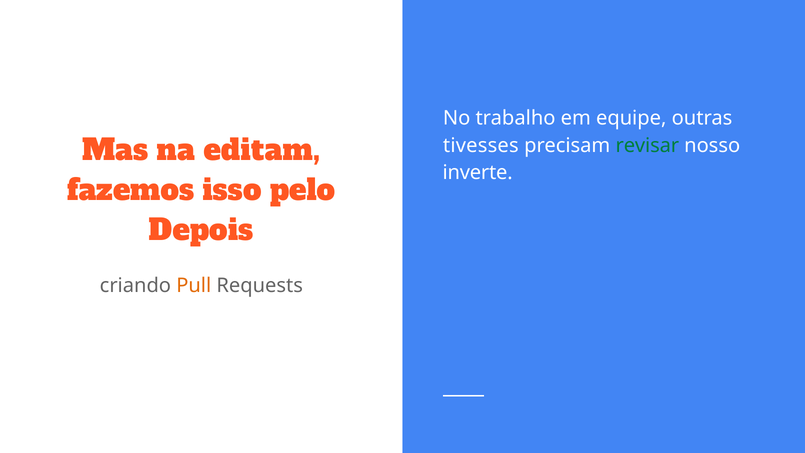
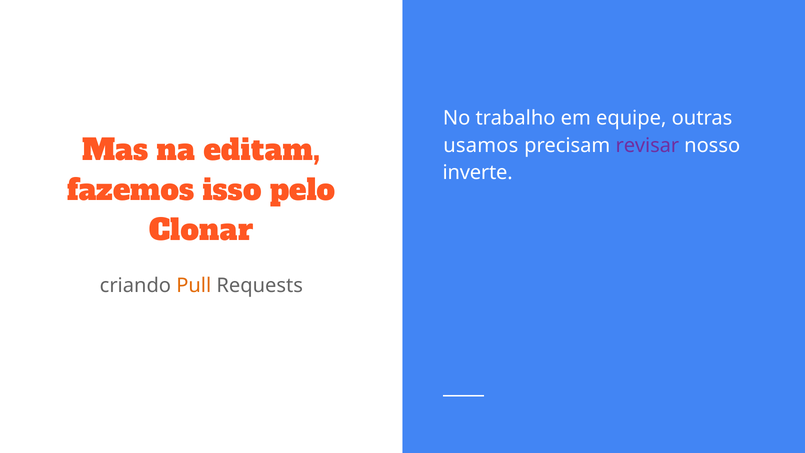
tivesses: tivesses -> usamos
revisar colour: green -> purple
Depois: Depois -> Clonar
